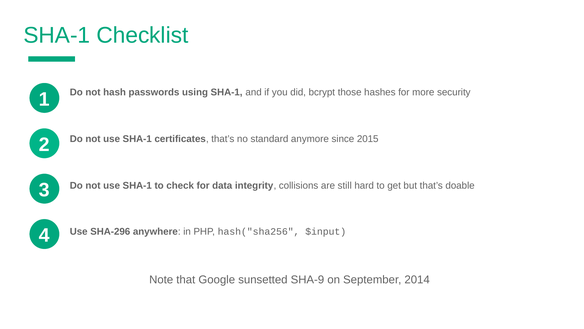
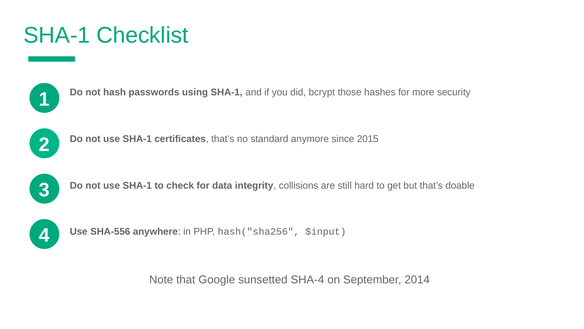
SHA-296: SHA-296 -> SHA-556
SHA-9: SHA-9 -> SHA-4
